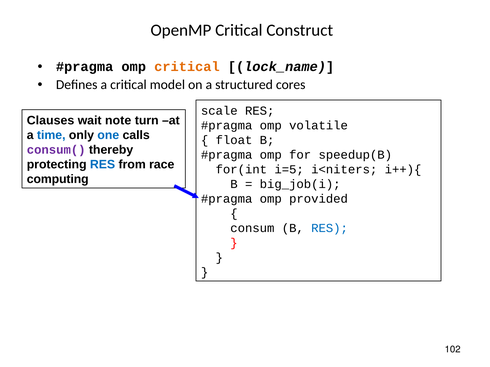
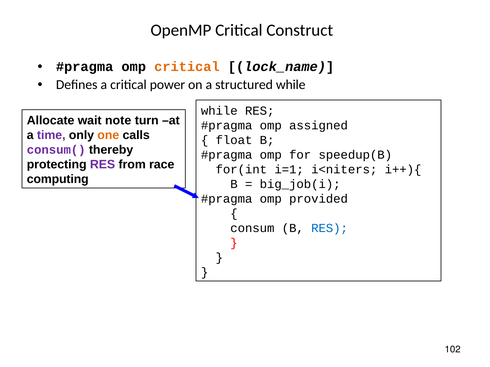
model: model -> power
structured cores: cores -> while
scale at (219, 111): scale -> while
Clauses: Clauses -> Allocate
volatile: volatile -> assigned
time colour: blue -> purple
one colour: blue -> orange
RES at (103, 165) colour: blue -> purple
i=5: i=5 -> i=1
